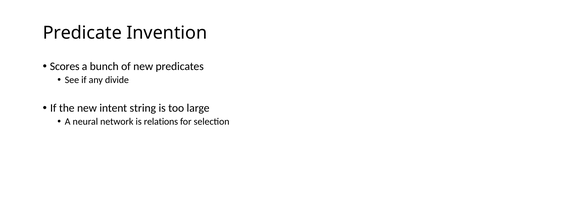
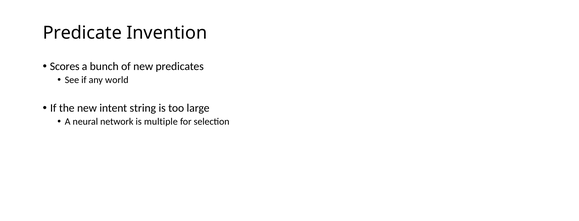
divide: divide -> world
relations: relations -> multiple
